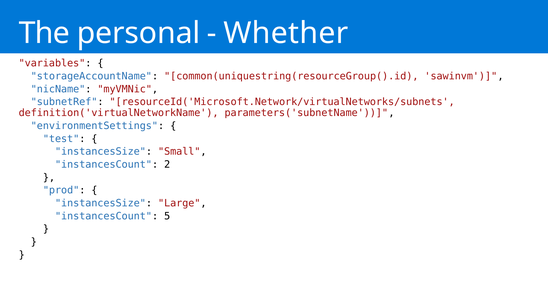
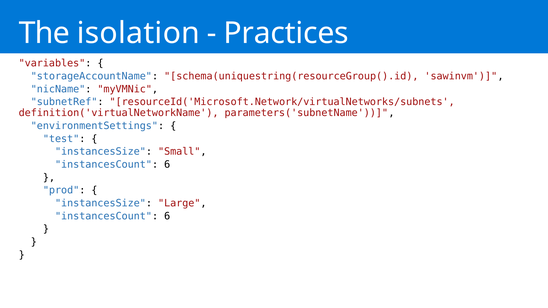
personal: personal -> isolation
Whether: Whether -> Practices
common(uniquestring(resourceGroup().id: common(uniquestring(resourceGroup().id -> schema(uniquestring(resourceGroup().id
2 at (167, 165): 2 -> 6
5 at (167, 216): 5 -> 6
